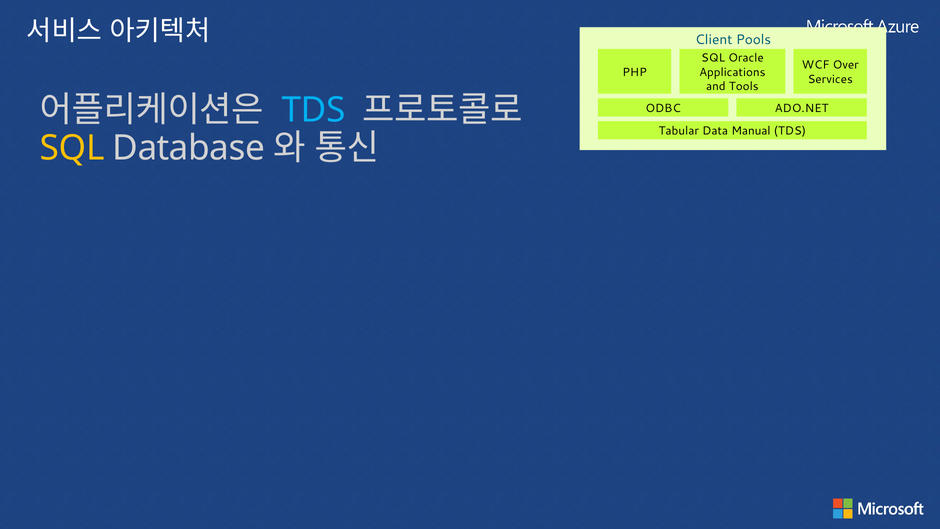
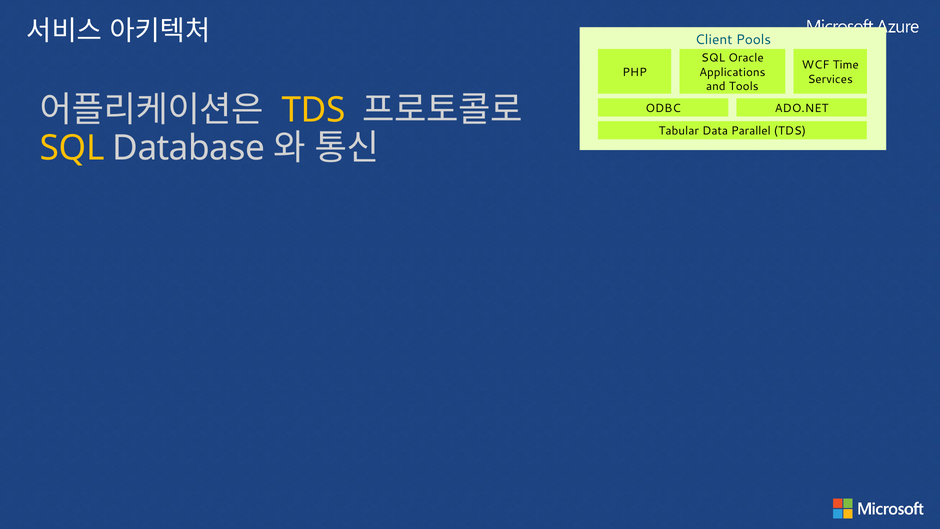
Over: Over -> Time
TDS at (314, 110) colour: light blue -> yellow
Manual: Manual -> Parallel
